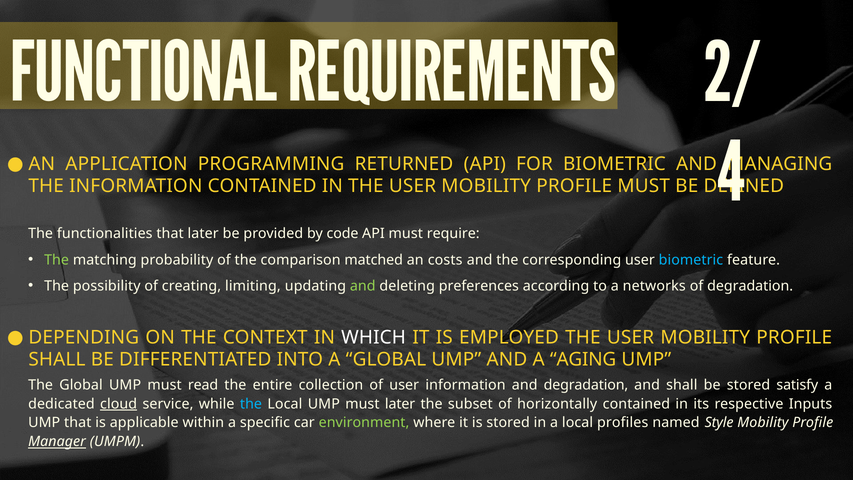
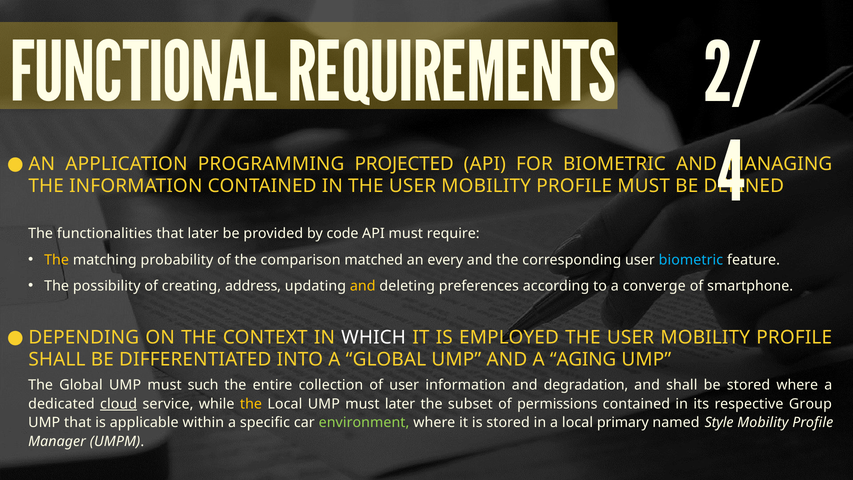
RETURNED: RETURNED -> PROJECTED
The at (57, 260) colour: light green -> yellow
costs: costs -> every
limiting: limiting -> address
and at (363, 286) colour: light green -> yellow
networks: networks -> converge
of degradation: degradation -> smartphone
read: read -> such
stored satisfy: satisfy -> where
the at (251, 404) colour: light blue -> yellow
horizontally: horizontally -> permissions
Inputs: Inputs -> Group
profiles: profiles -> primary
Manager underline: present -> none
